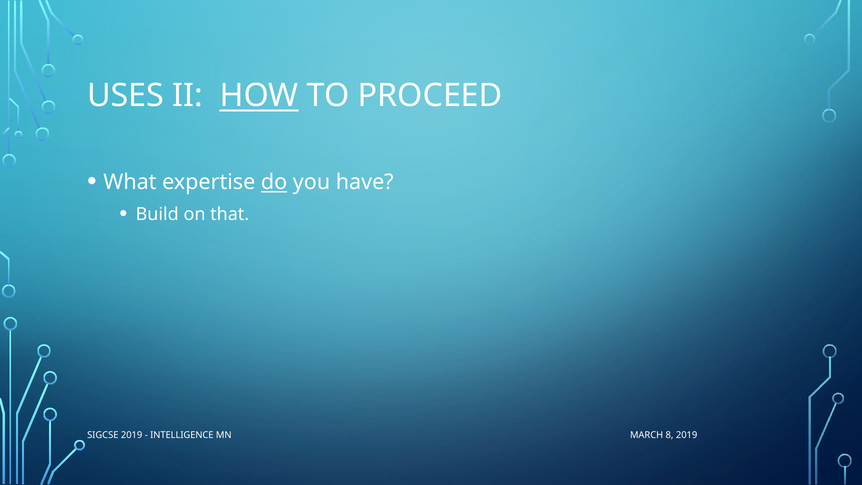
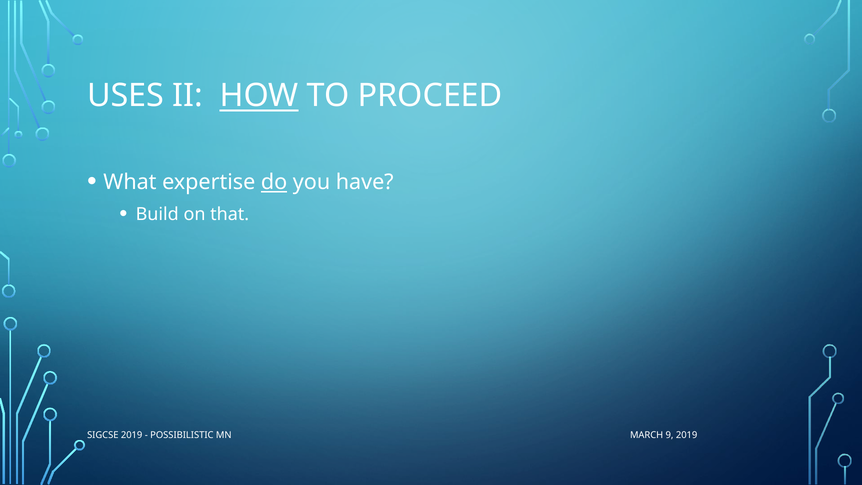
INTELLIGENCE: INTELLIGENCE -> POSSIBILISTIC
8: 8 -> 9
